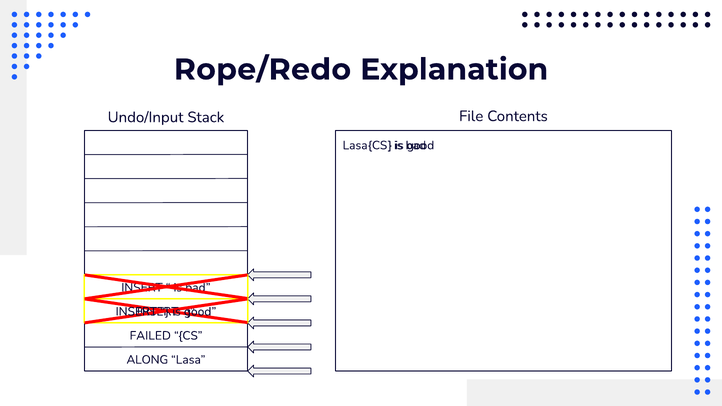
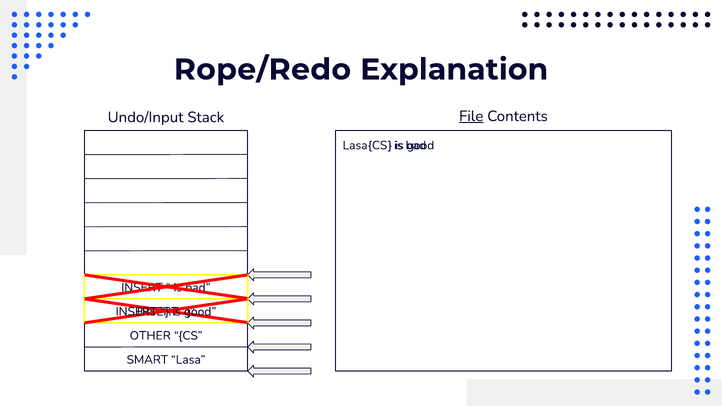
File underline: none -> present
FAILED: FAILED -> OTHER
ALONG: ALONG -> SMART
